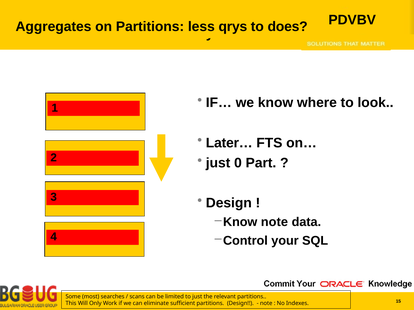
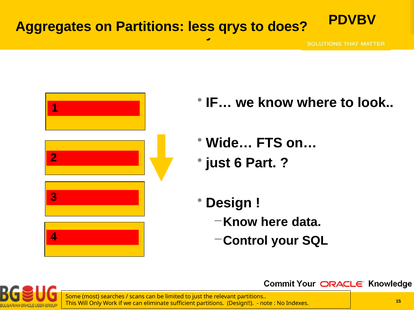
Later…: Later… -> Wide…
0: 0 -> 6
Know note: note -> here
